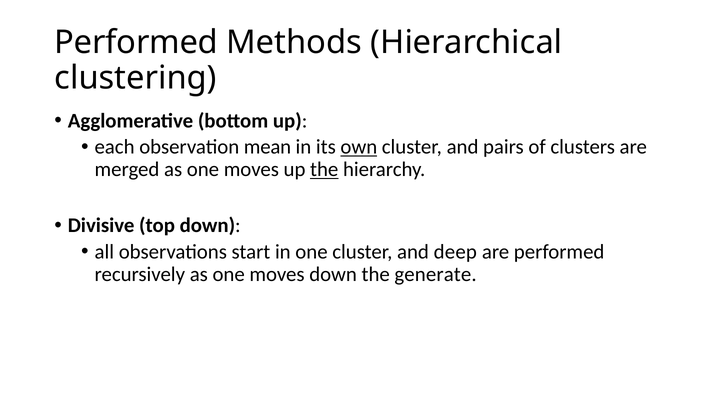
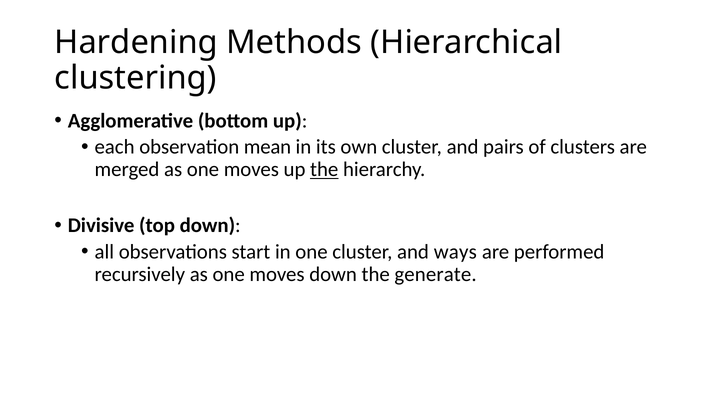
Performed at (136, 42): Performed -> Hardening
own underline: present -> none
deep: deep -> ways
